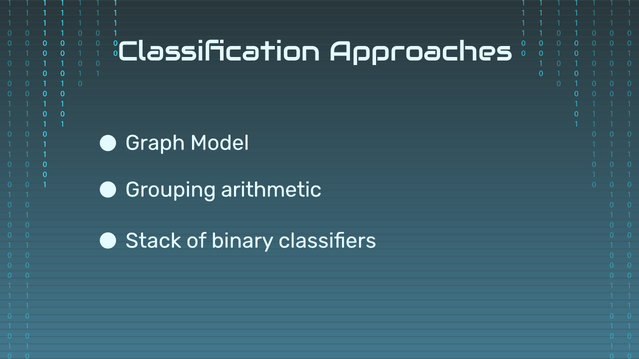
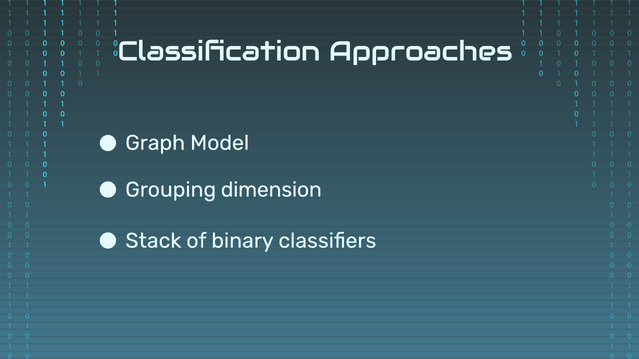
arithmetic: arithmetic -> dimension
